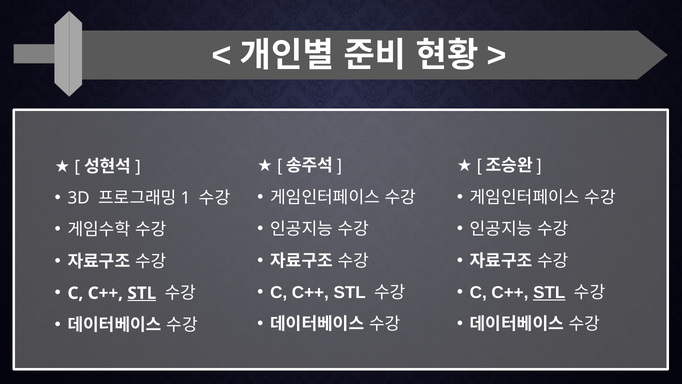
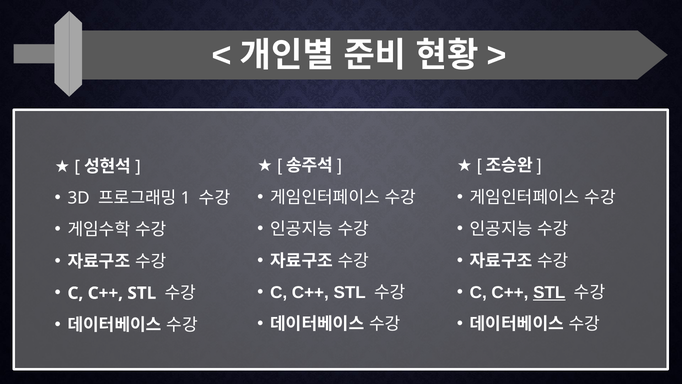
STL at (142, 293) underline: present -> none
